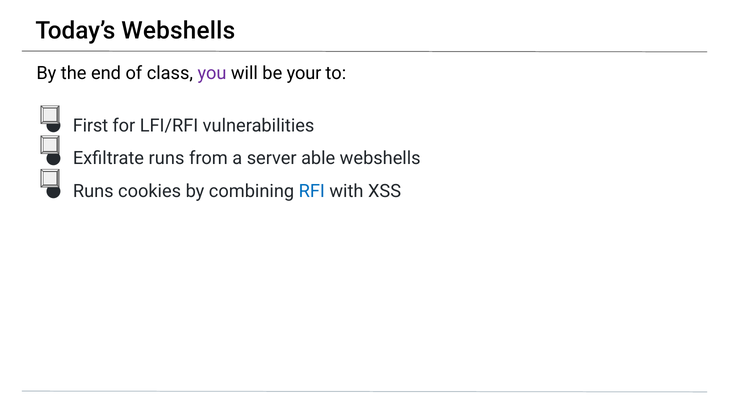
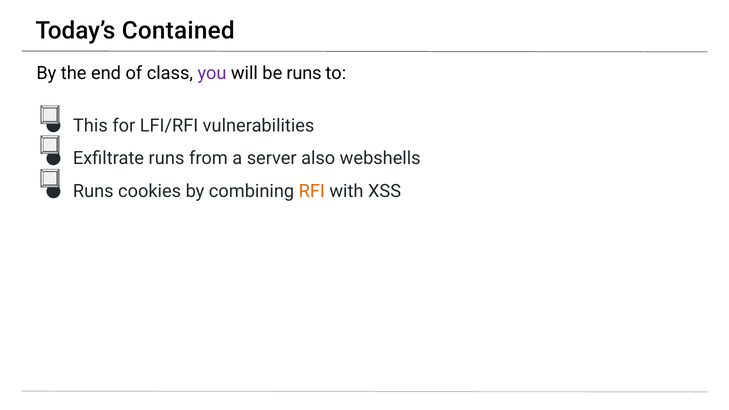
Today’s Webshells: Webshells -> Contained
be your: your -> runs
First: First -> This
able: able -> also
RFI colour: blue -> orange
